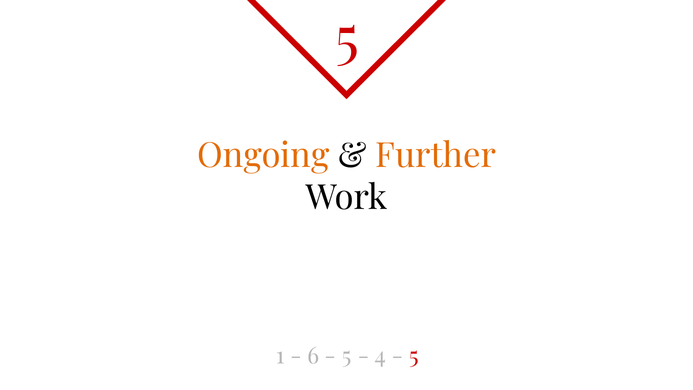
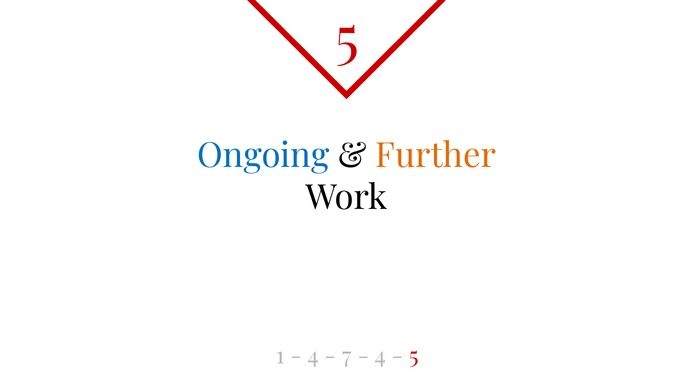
Ongoing colour: orange -> blue
6 at (313, 356): 6 -> 4
5 at (347, 356): 5 -> 7
